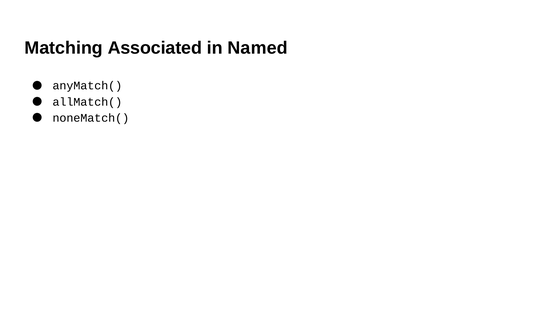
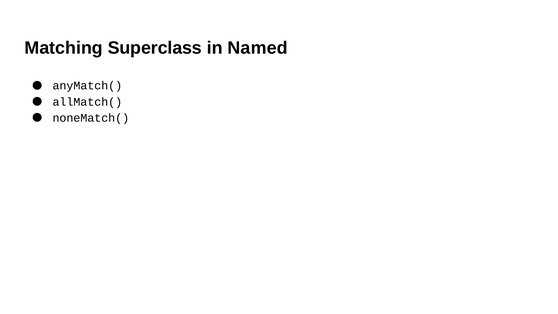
Associated: Associated -> Superclass
